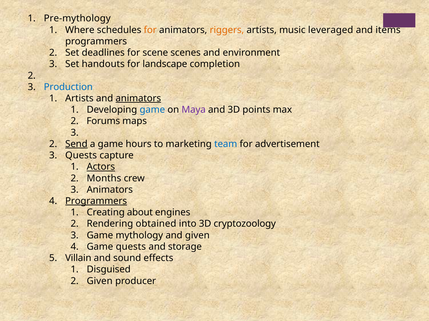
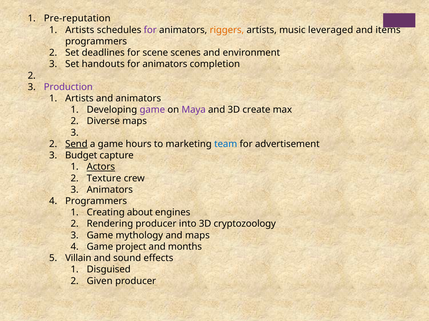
Pre-mythology: Pre-mythology -> Pre-reputation
Where at (80, 30): Where -> Artists
for at (150, 30) colour: orange -> purple
landscape at (165, 64): landscape -> animators
Production colour: blue -> purple
animators at (138, 99) underline: present -> none
game at (152, 110) colour: blue -> purple
points: points -> create
Forums: Forums -> Diverse
Quests at (81, 156): Quests -> Budget
Months: Months -> Texture
Programmers at (96, 201) underline: present -> none
Rendering obtained: obtained -> producer
and given: given -> maps
Game quests: quests -> project
storage: storage -> months
